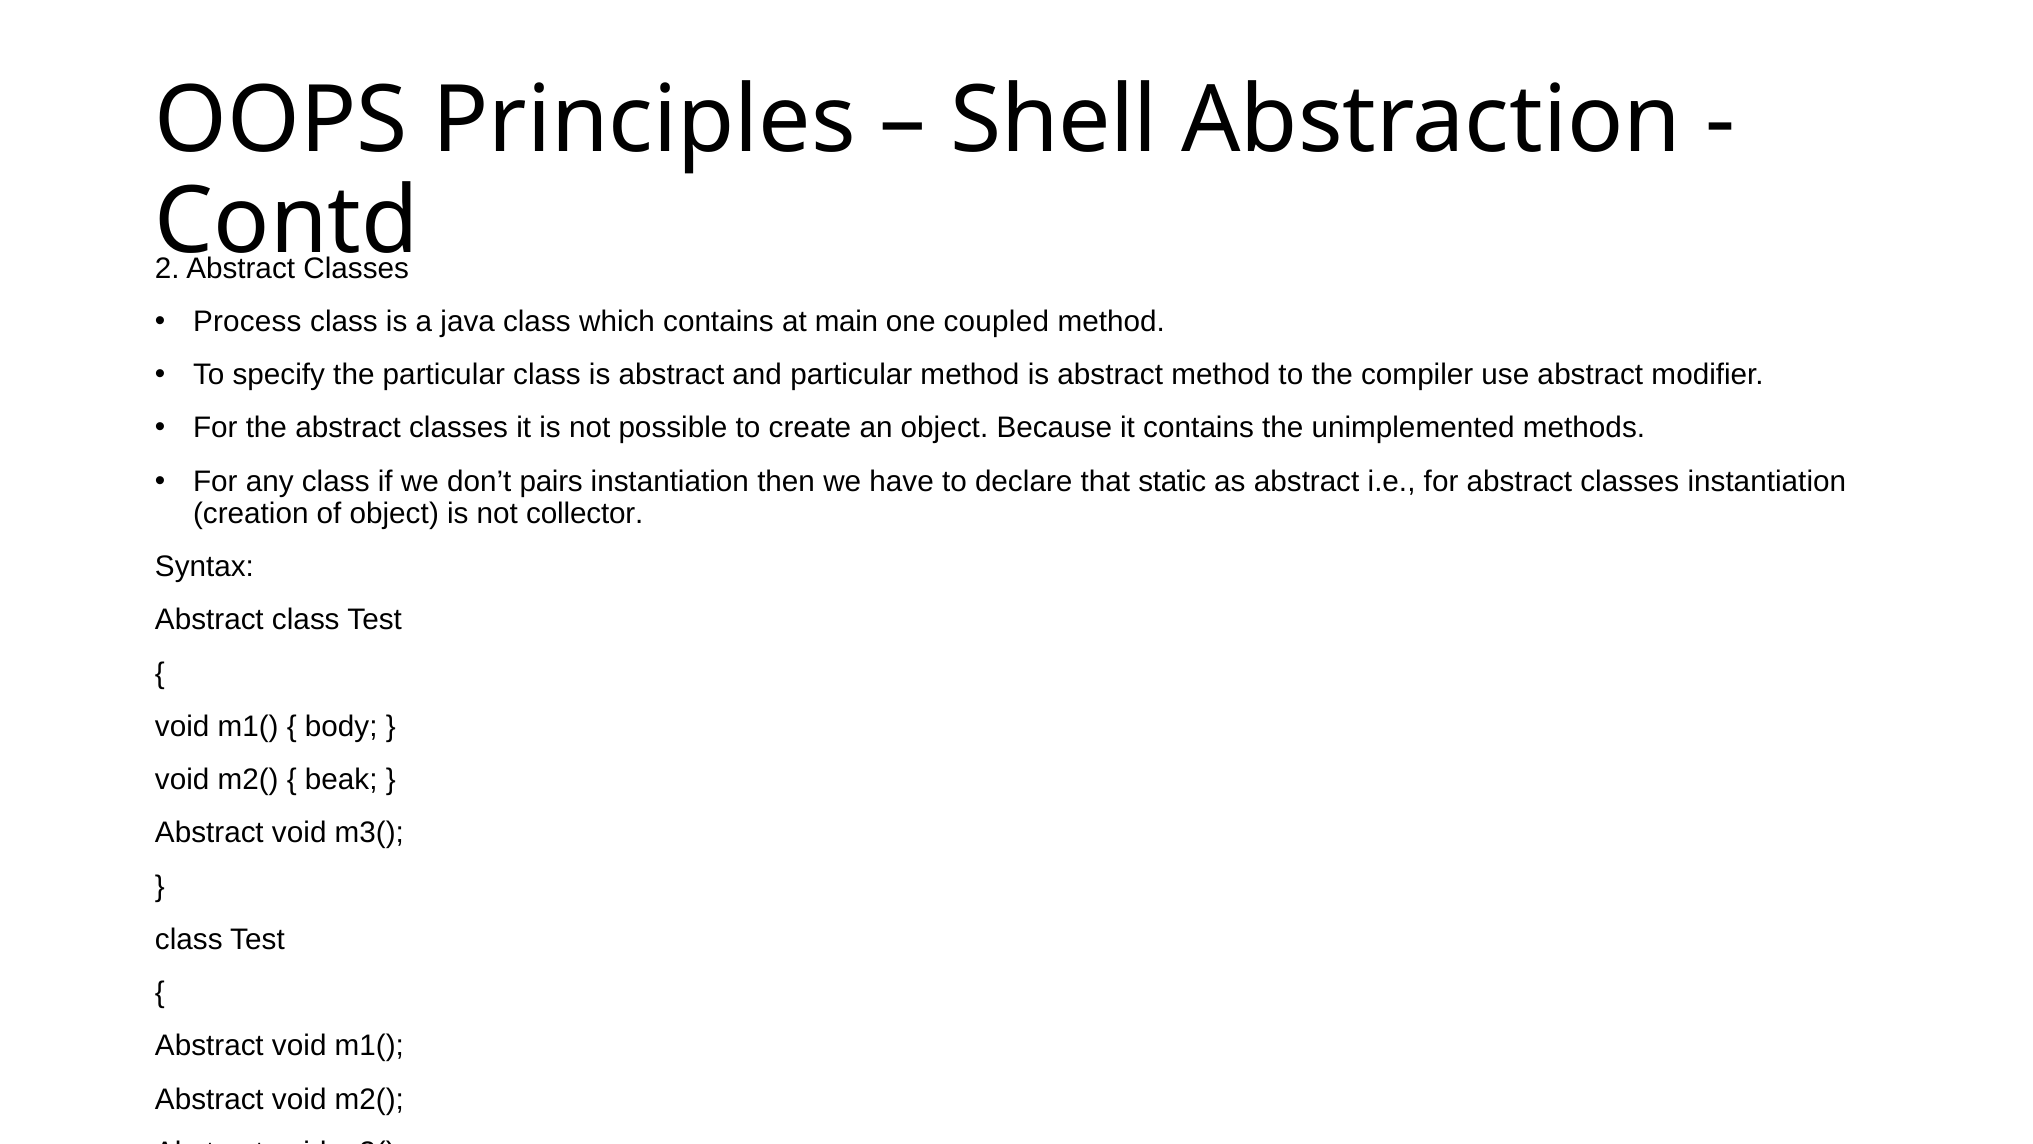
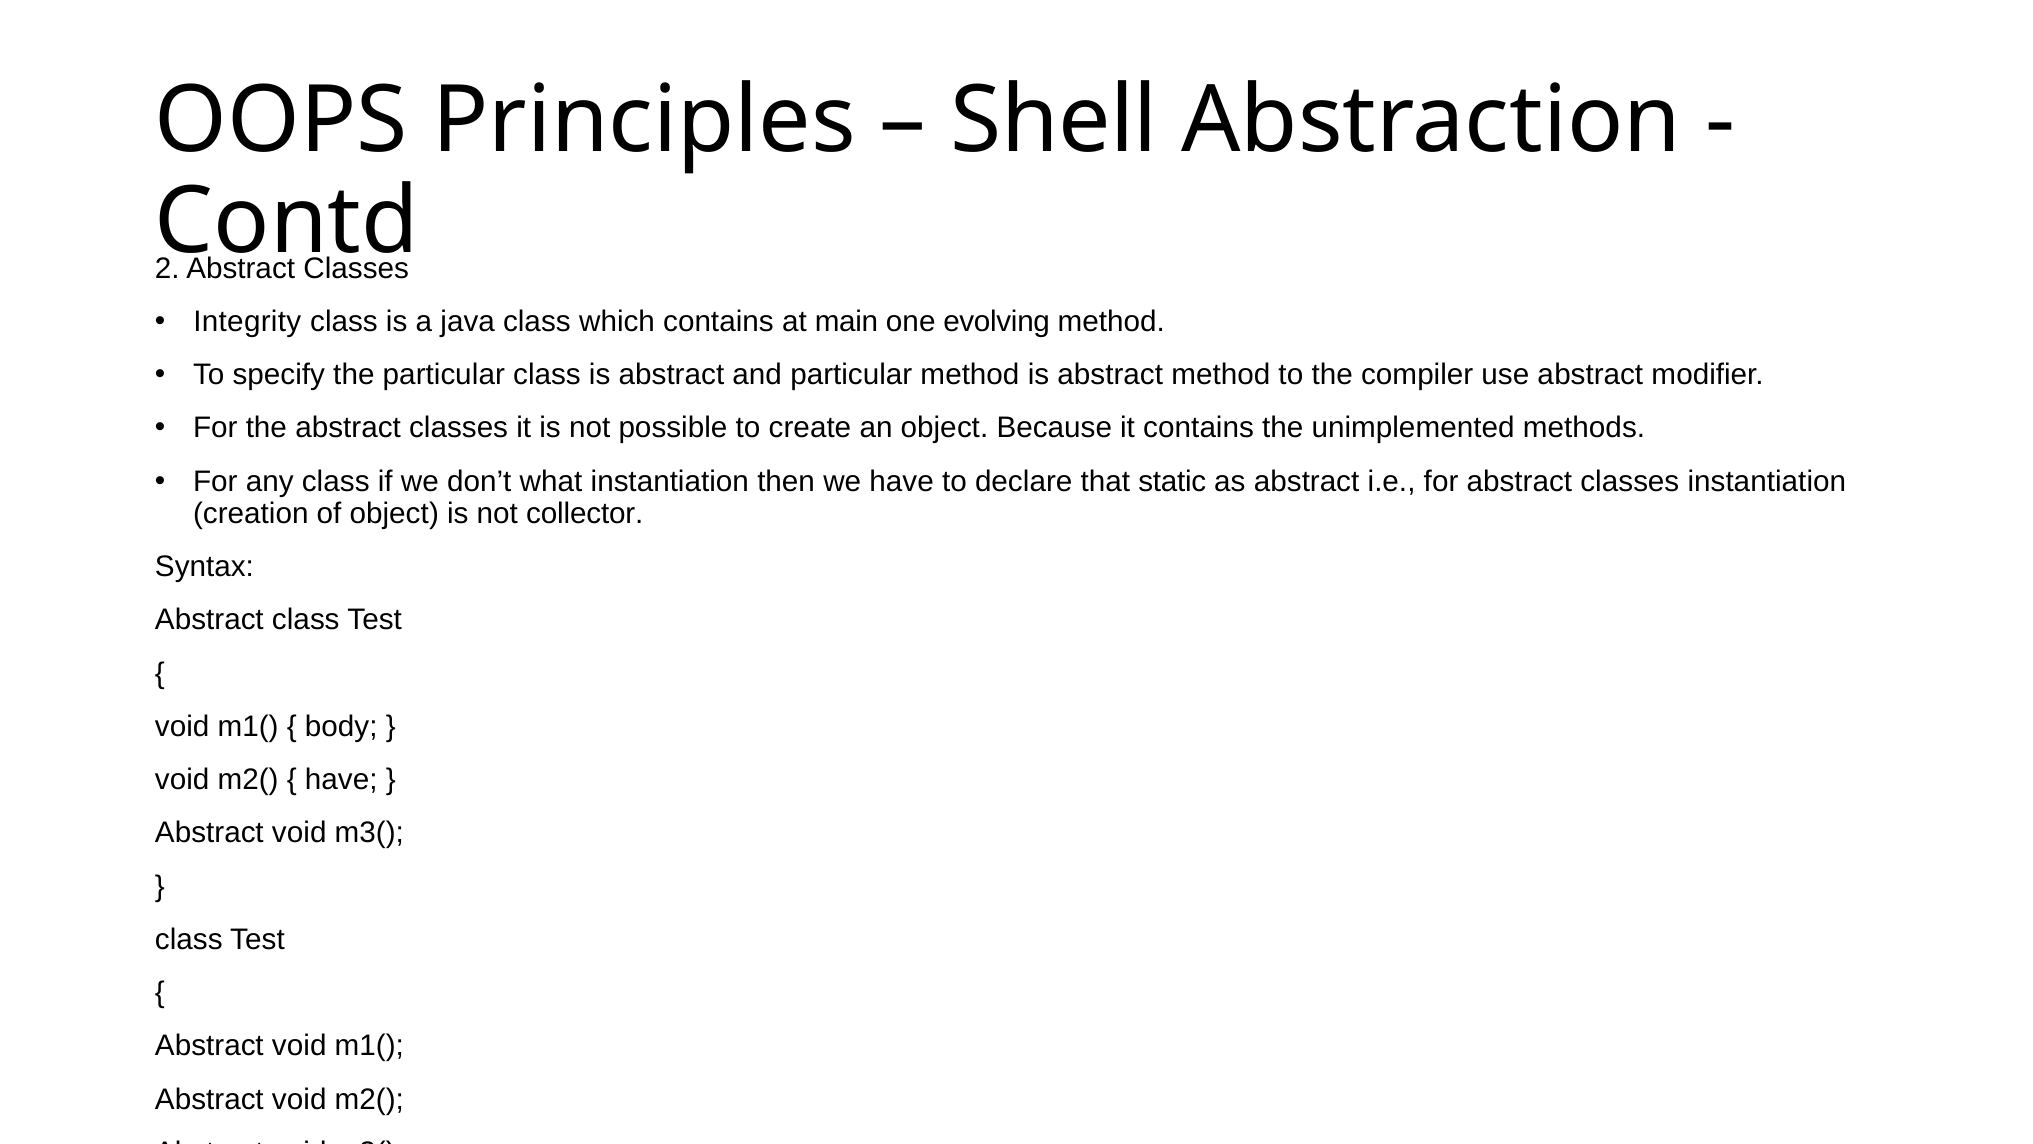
Process: Process -> Integrity
coupled: coupled -> evolving
pairs: pairs -> what
beak at (341, 779): beak -> have
